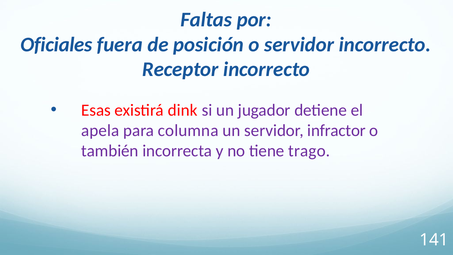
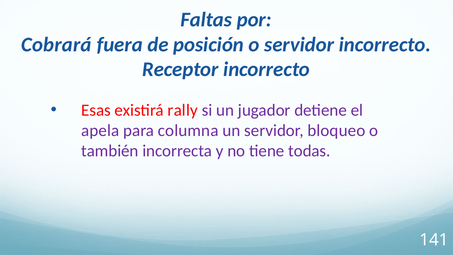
Oficiales: Oficiales -> Cobrará
dink: dink -> rally
infractor: infractor -> bloqueo
trago: trago -> todas
